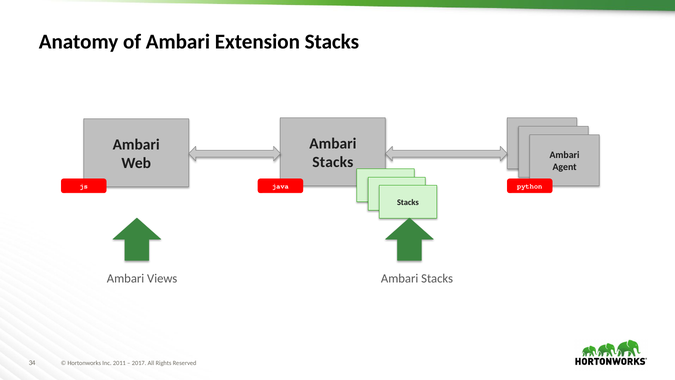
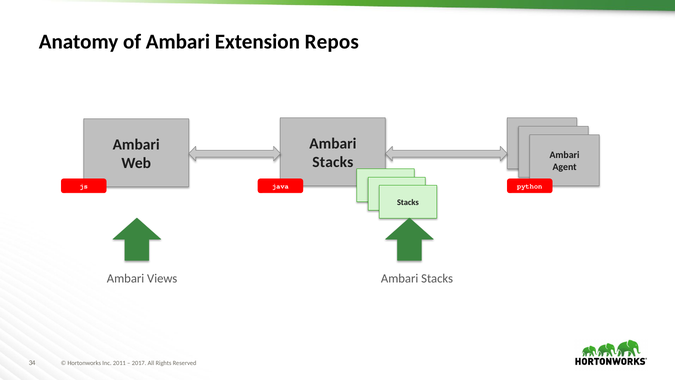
Extension Stacks: Stacks -> Repos
